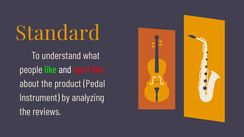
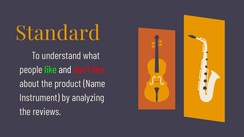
Pedal: Pedal -> Name
